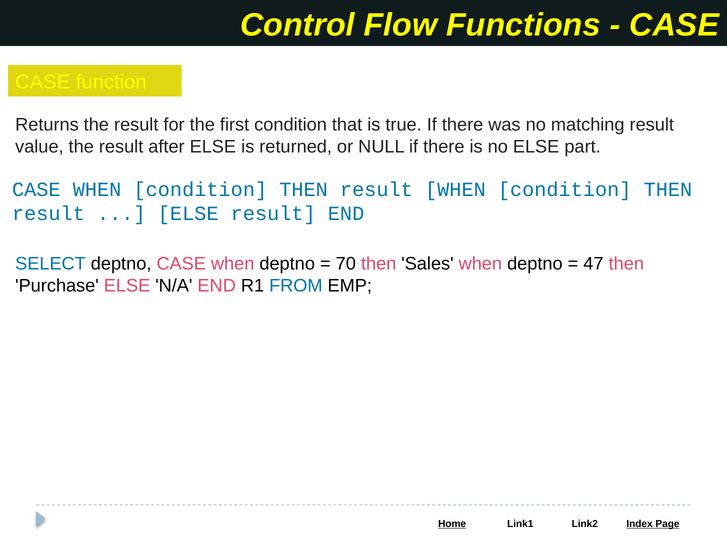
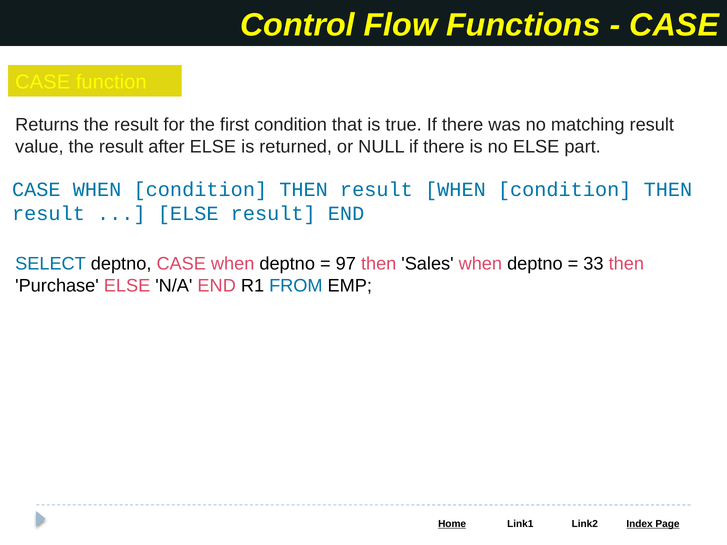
70: 70 -> 97
47: 47 -> 33
